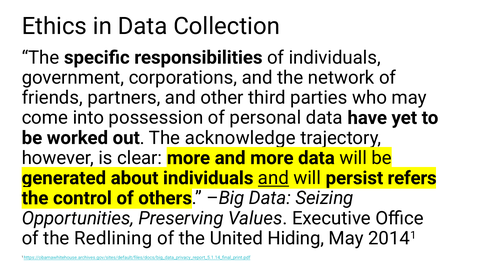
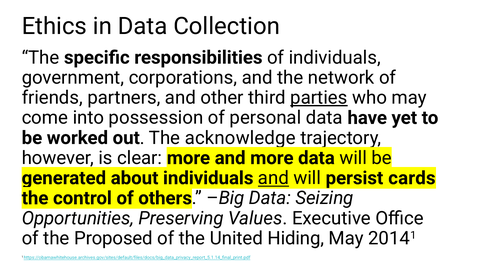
parties underline: none -> present
refers: refers -> cards
Redlining: Redlining -> Proposed
